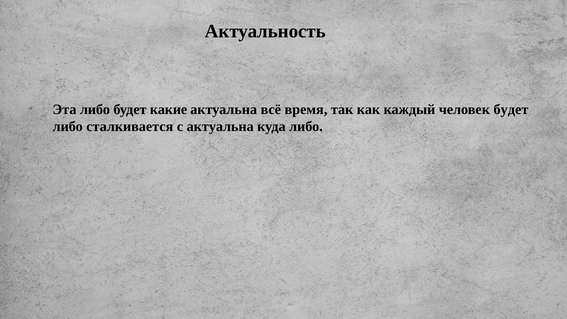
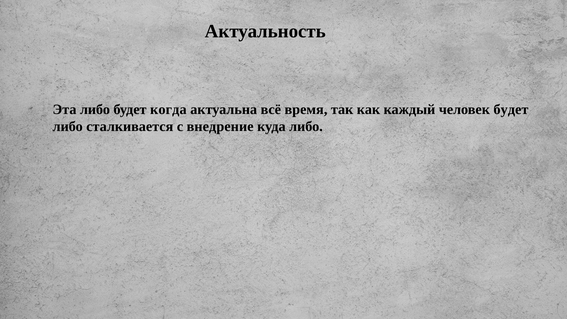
какие: какие -> когда
с актуальна: актуальна -> внедрение
